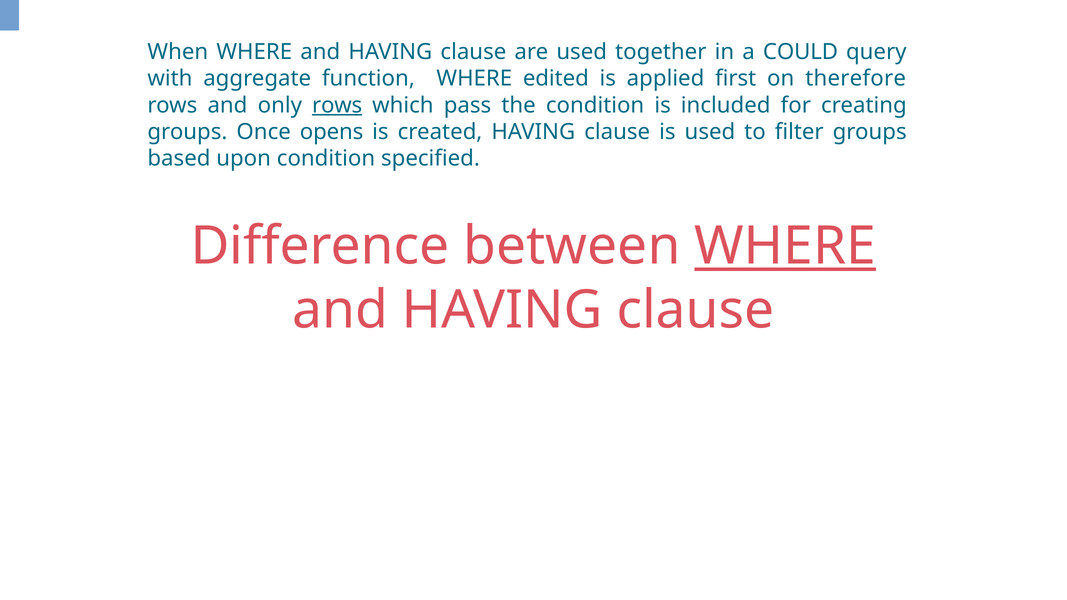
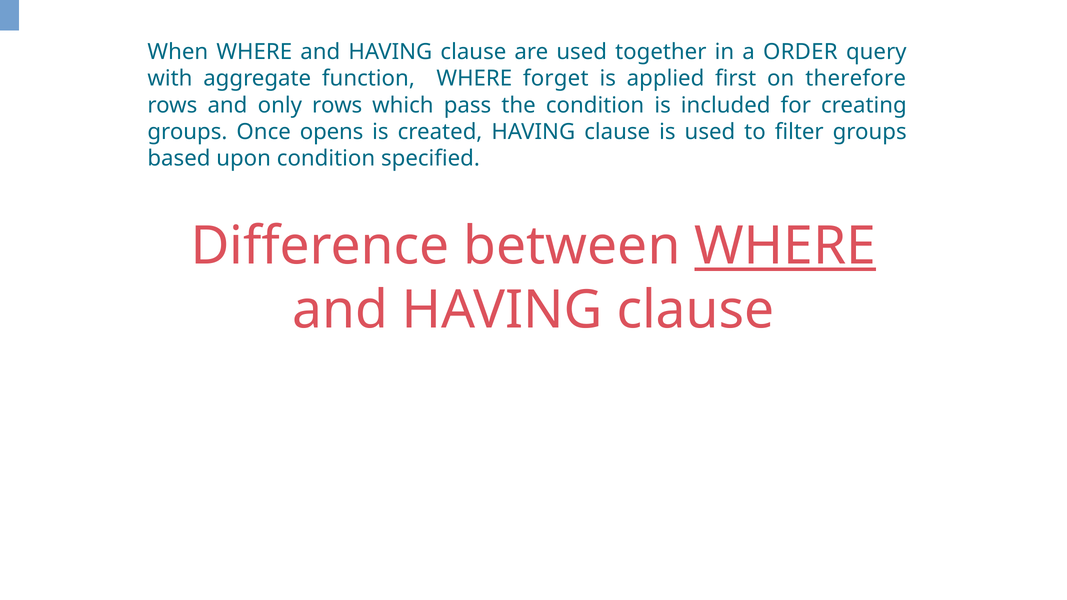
COULD: COULD -> ORDER
edited: edited -> forget
rows at (337, 105) underline: present -> none
